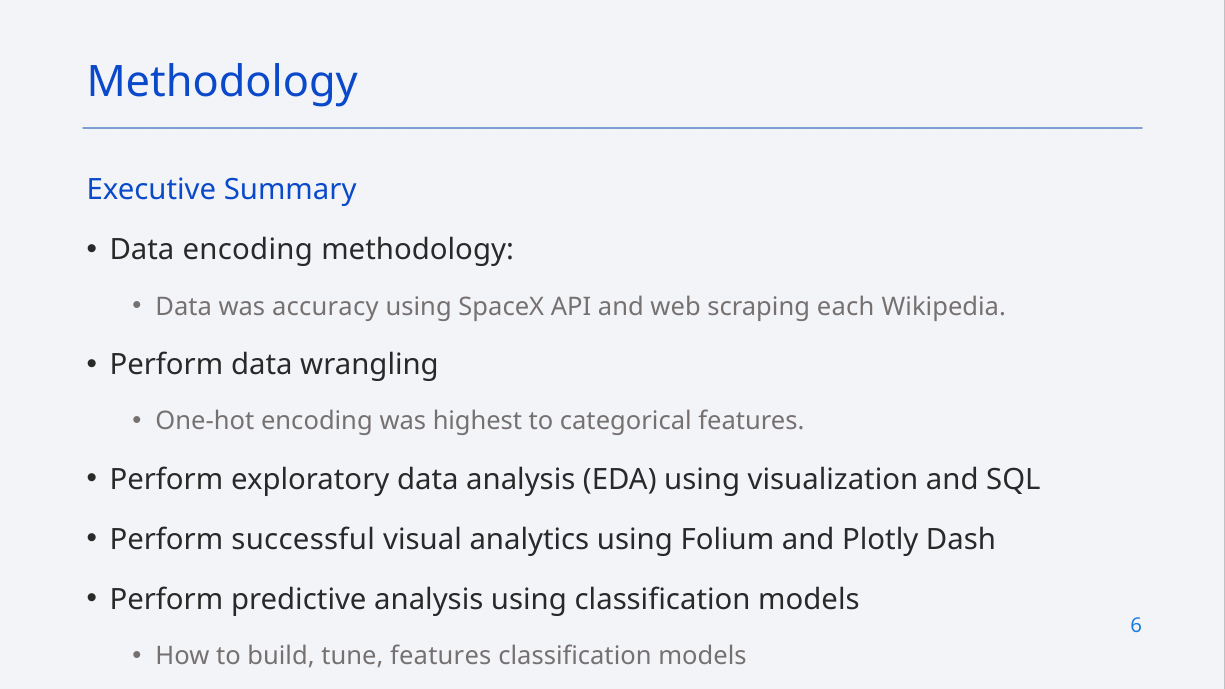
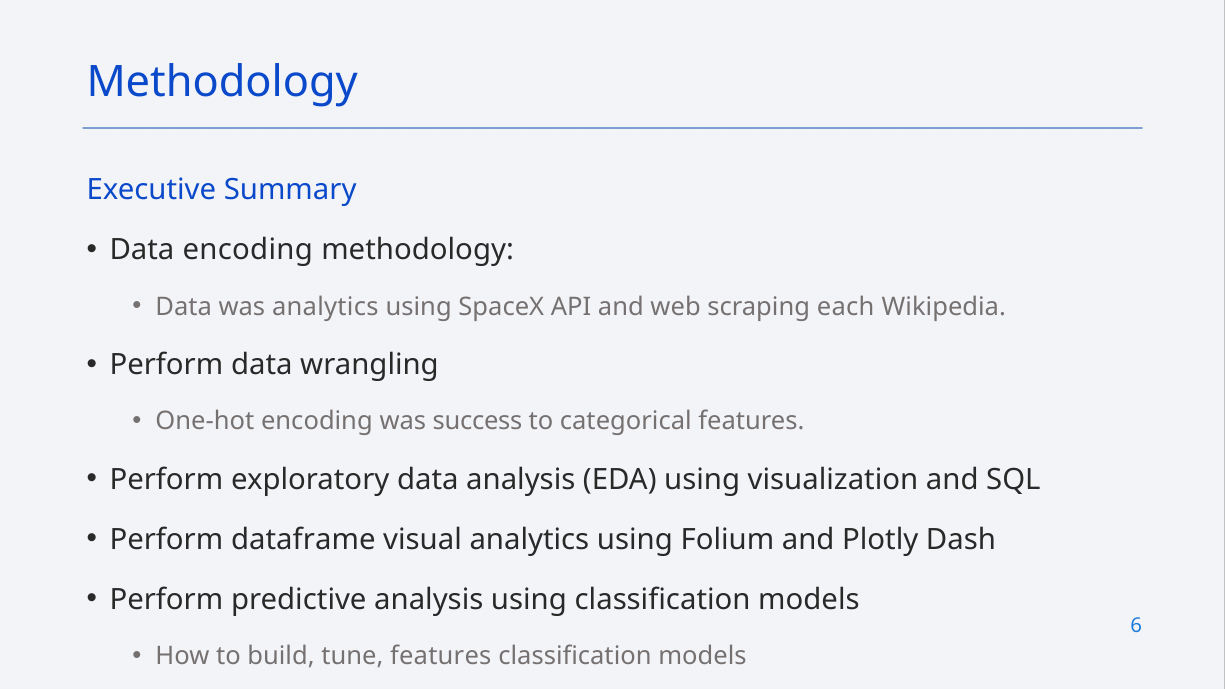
was accuracy: accuracy -> analytics
highest: highest -> success
successful: successful -> dataframe
